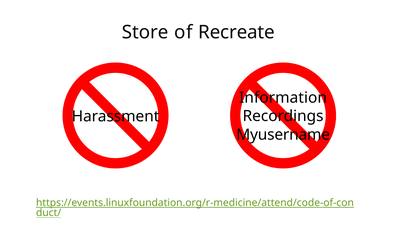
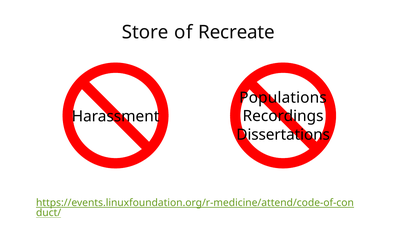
Information: Information -> Populations
Myusername: Myusername -> Dissertations
